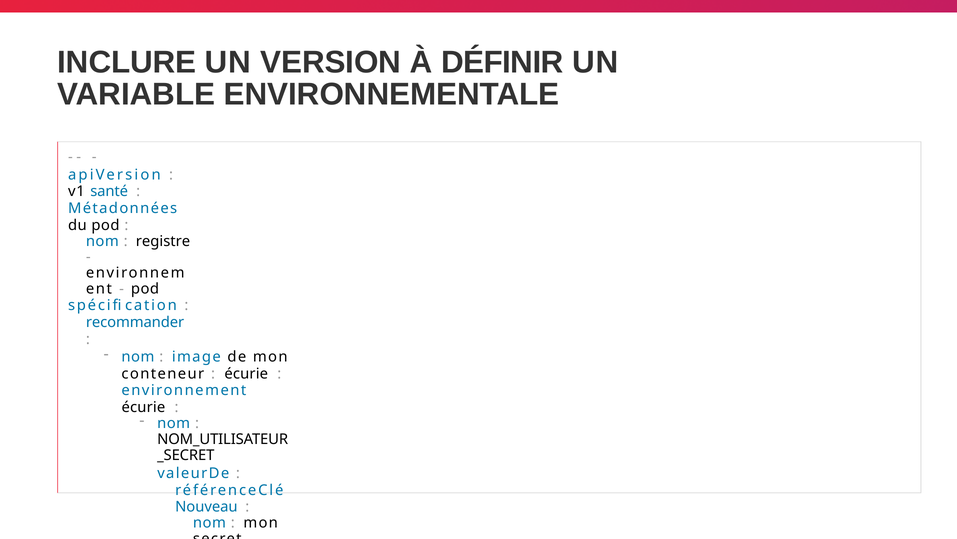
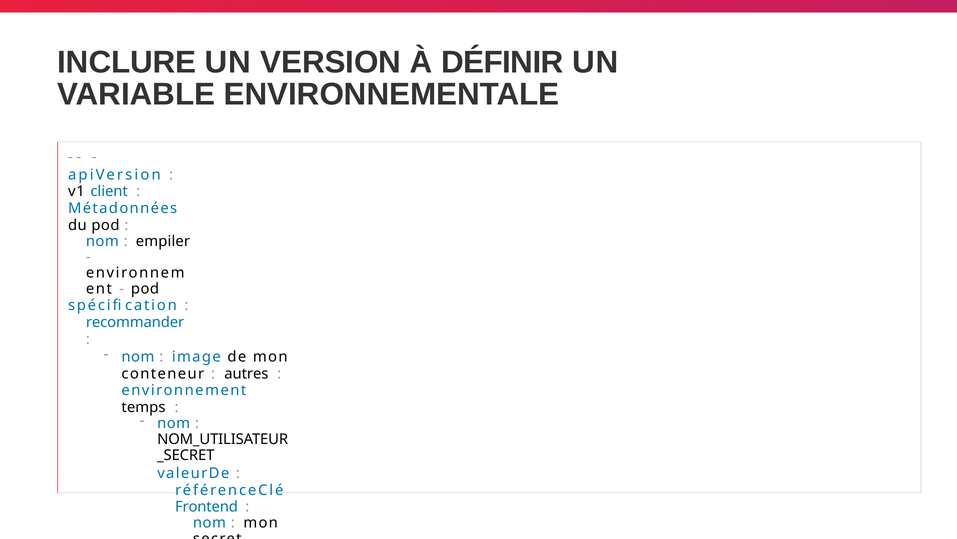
santé: santé -> client
registre: registre -> empiler
écurie at (246, 374): écurie -> autres
écurie at (143, 407): écurie -> temps
Nouveau: Nouveau -> Frontend
